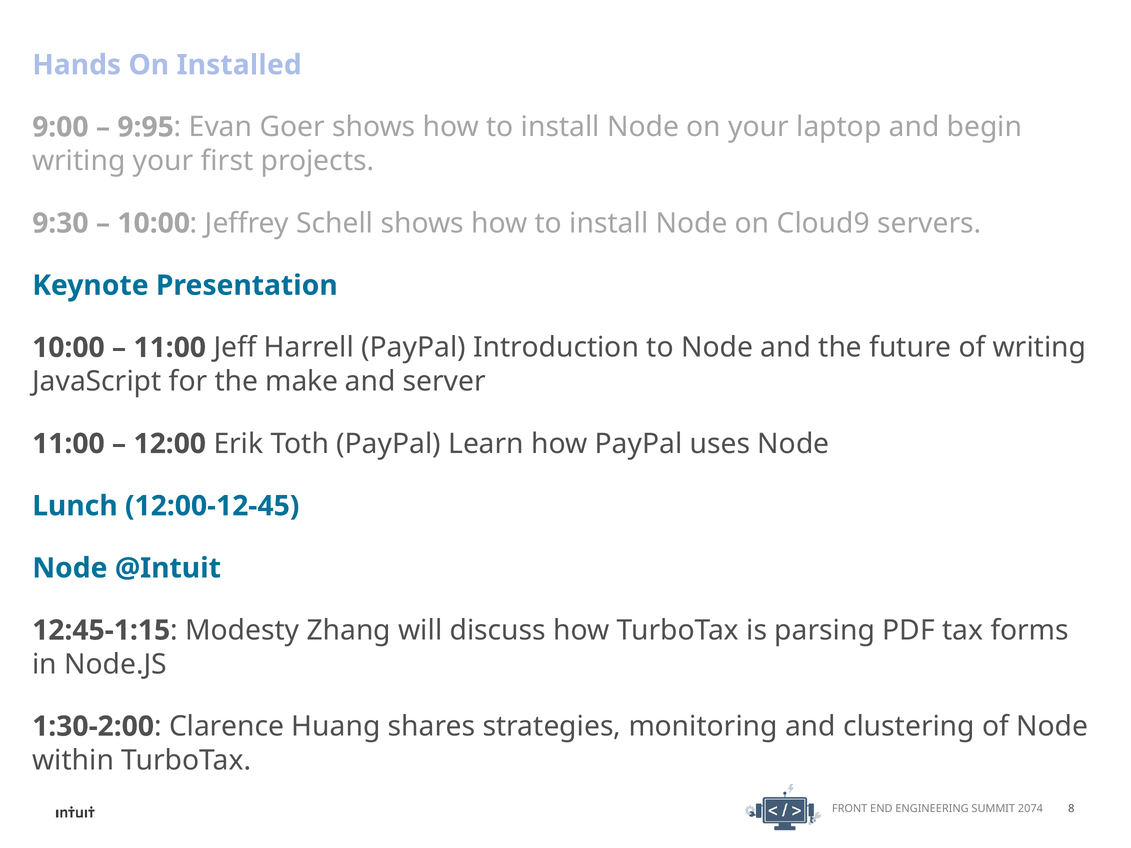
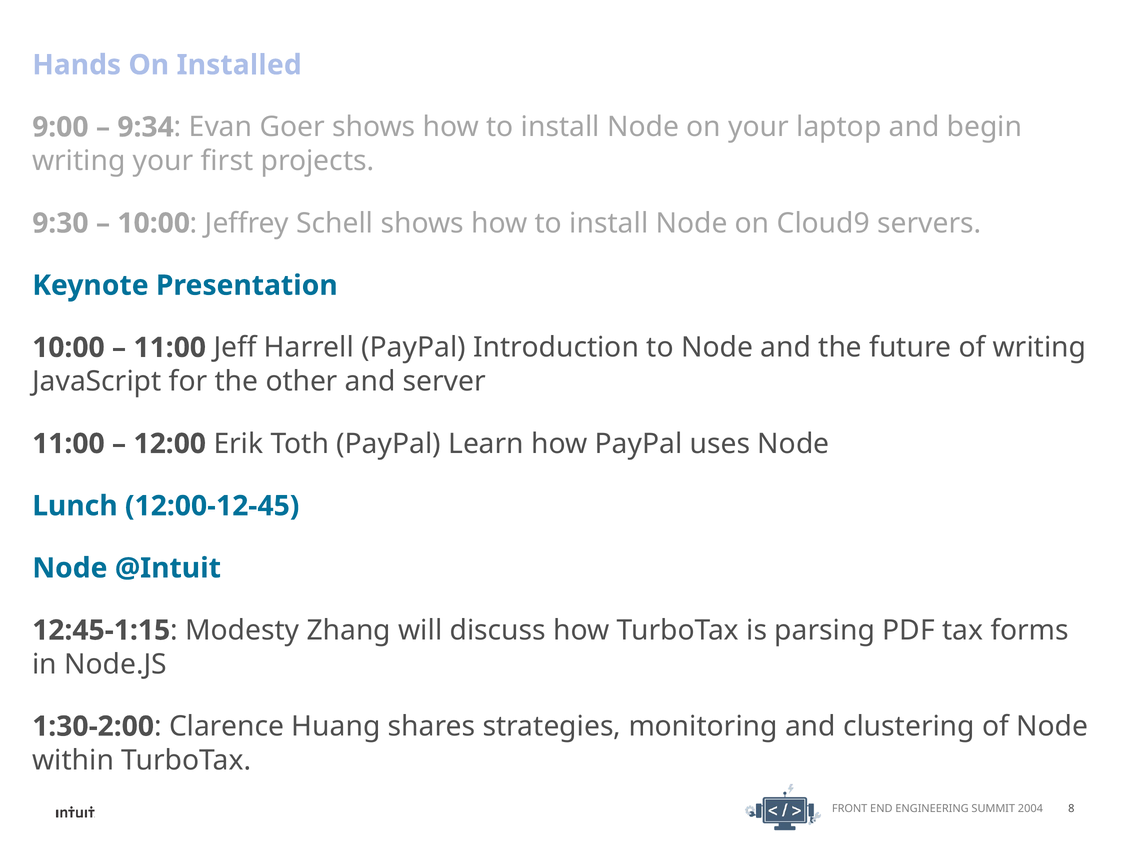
9:95: 9:95 -> 9:34
make: make -> other
2074: 2074 -> 2004
